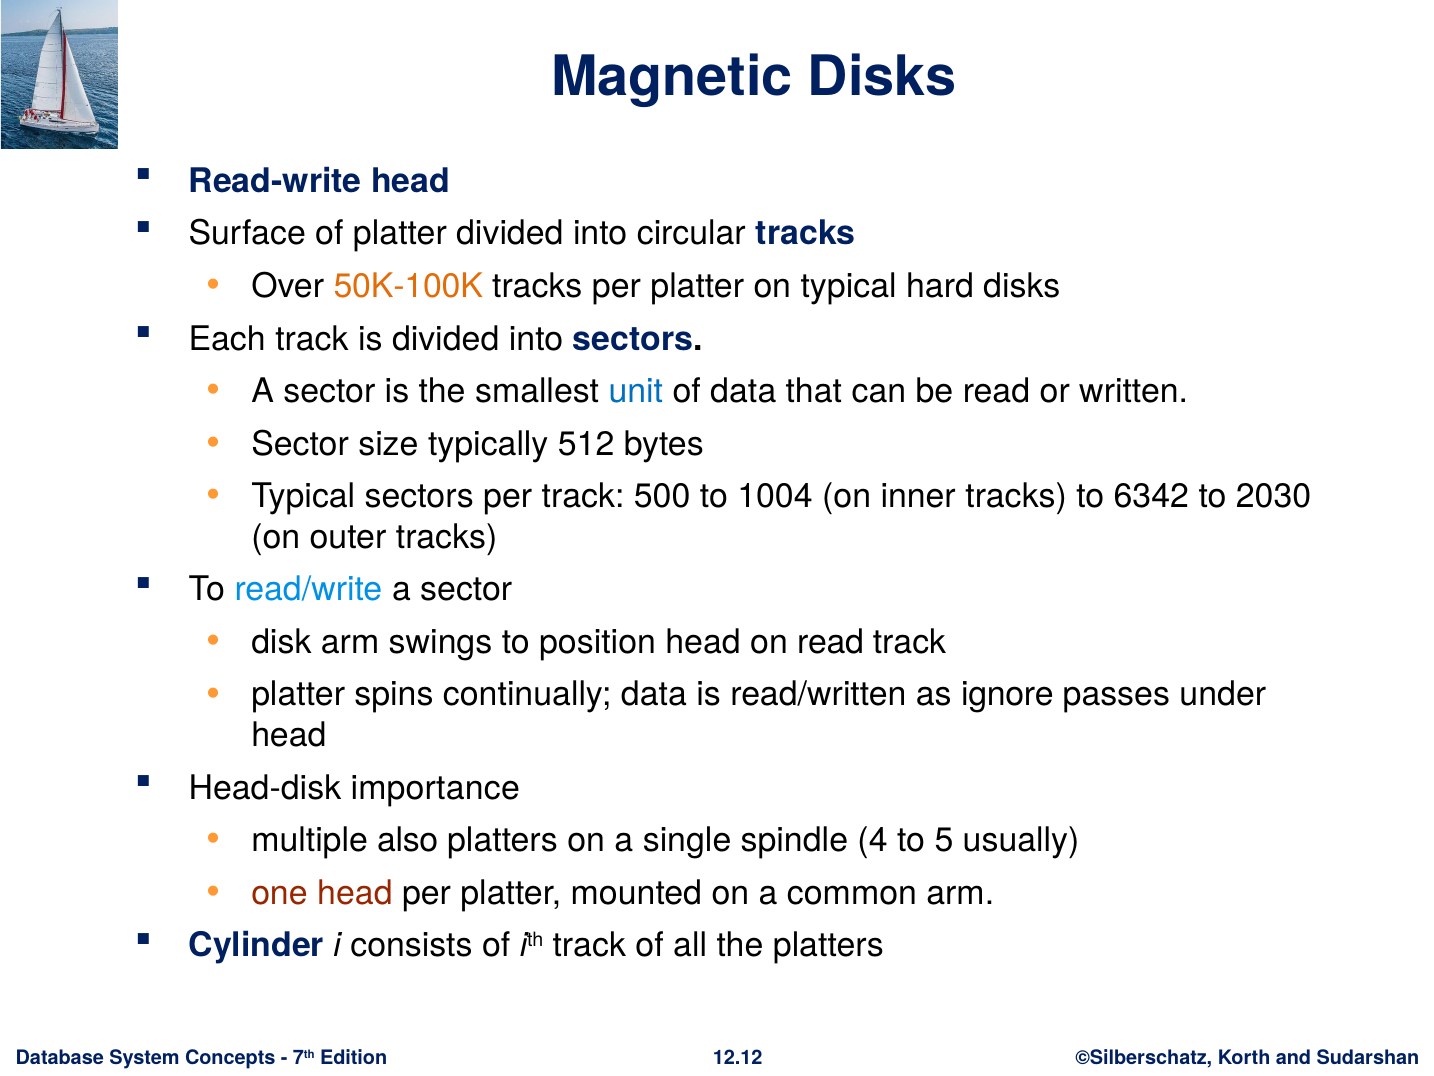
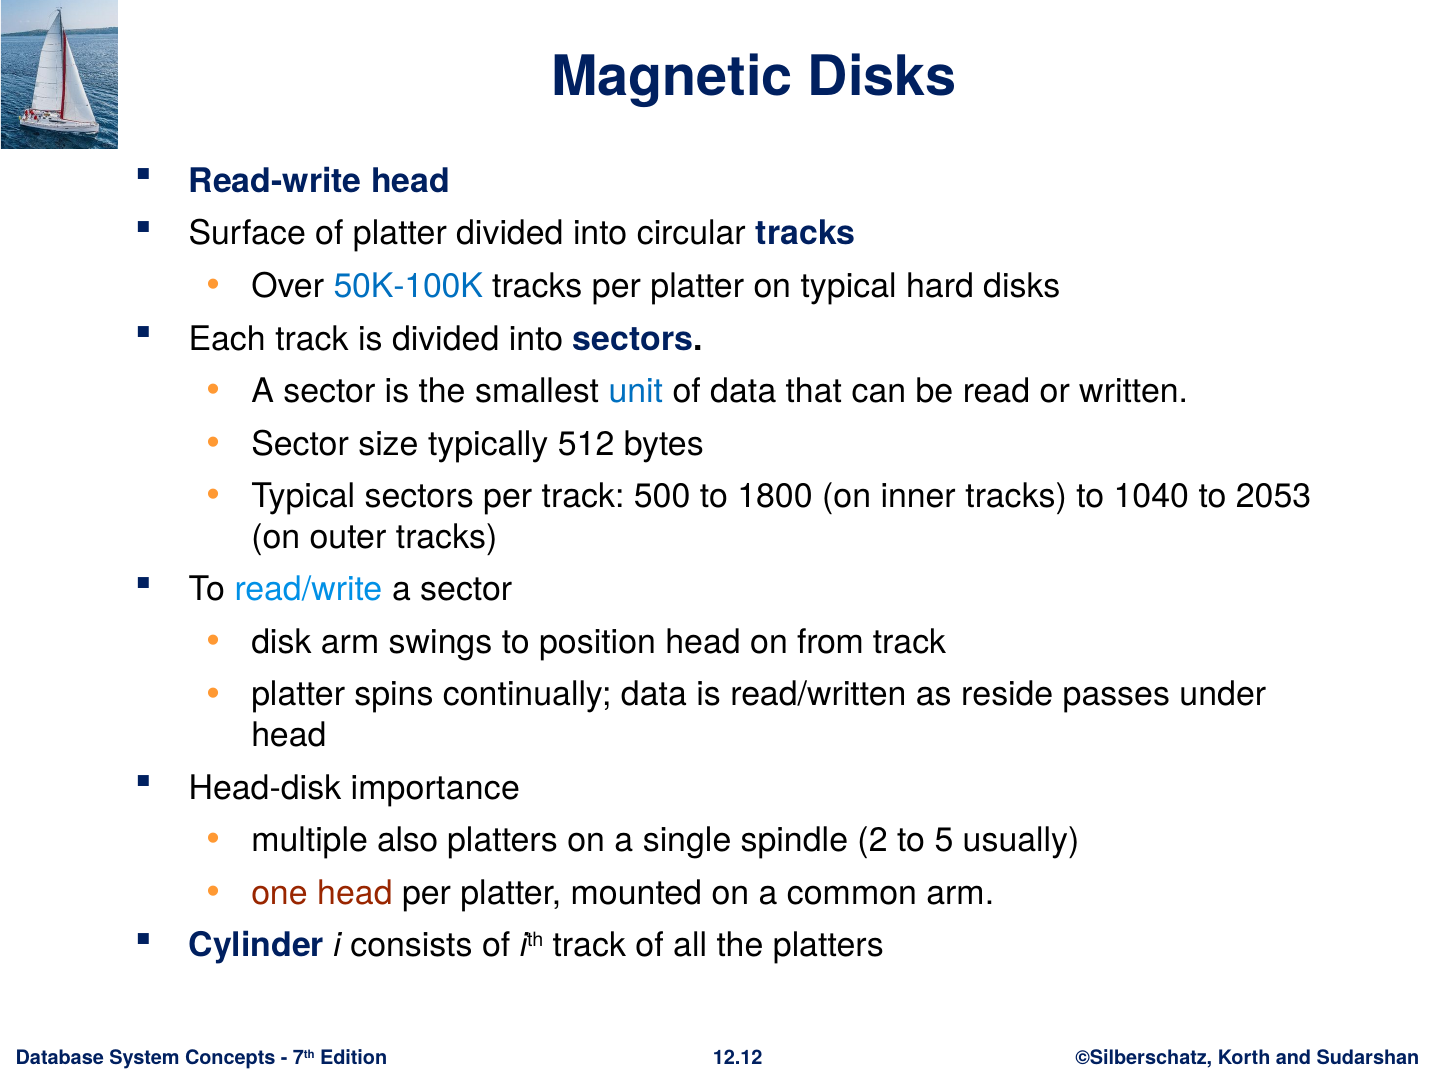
50K-100K colour: orange -> blue
1004: 1004 -> 1800
6342: 6342 -> 1040
2030: 2030 -> 2053
on read: read -> from
ignore: ignore -> reside
4: 4 -> 2
